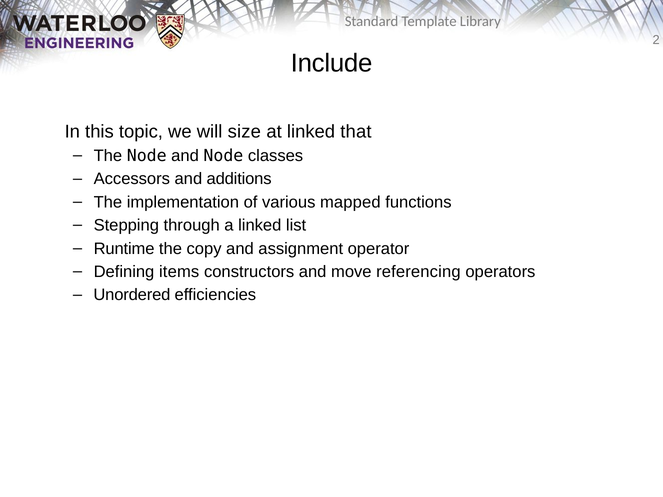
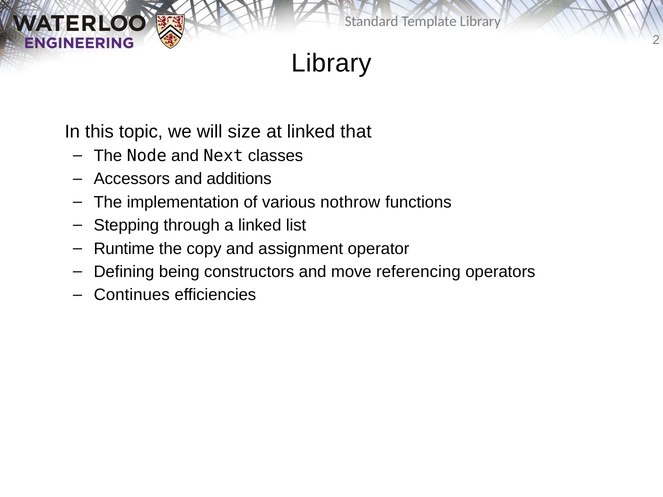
Include at (332, 63): Include -> Library
and Node: Node -> Next
mapped: mapped -> nothrow
items: items -> being
Unordered: Unordered -> Continues
